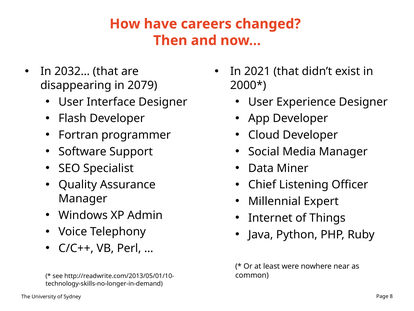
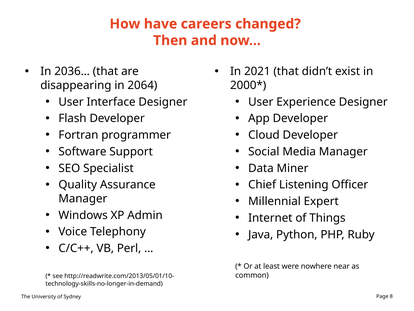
2032…: 2032… -> 2036…
2079: 2079 -> 2064
